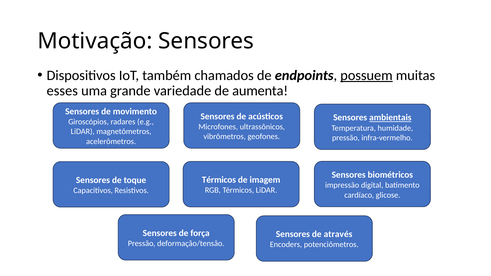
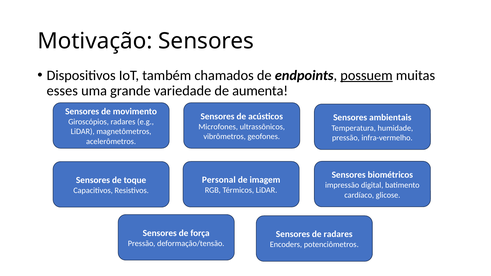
ambientais underline: present -> none
Térmicos at (219, 180): Térmicos -> Personal
de através: através -> radares
